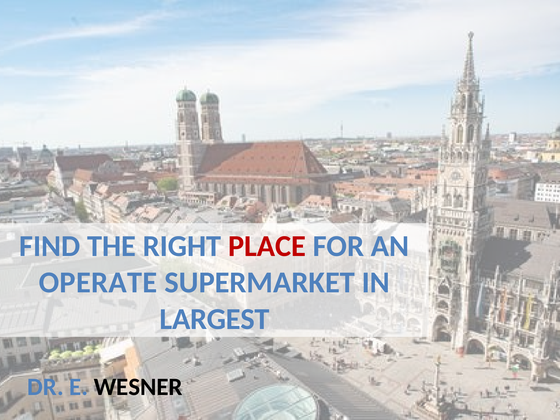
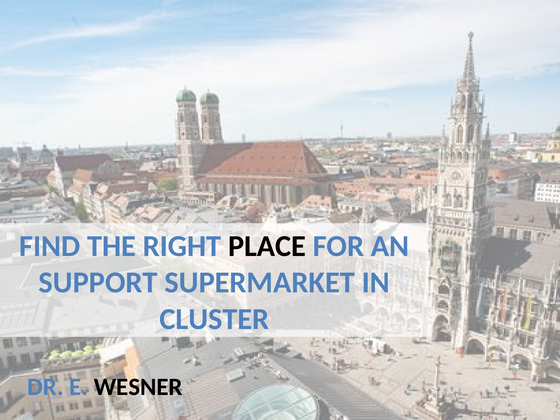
PLACE colour: red -> black
OPERATE: OPERATE -> SUPPORT
LARGEST: LARGEST -> CLUSTER
